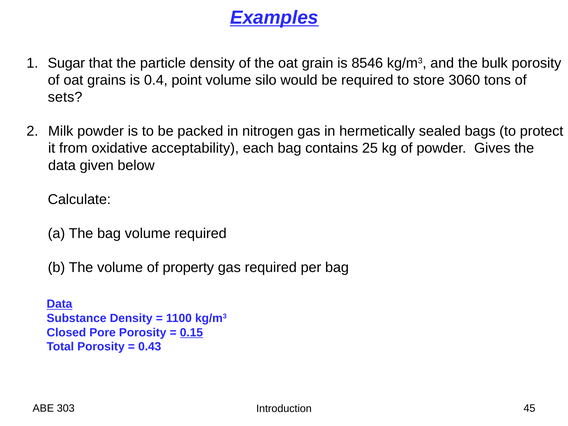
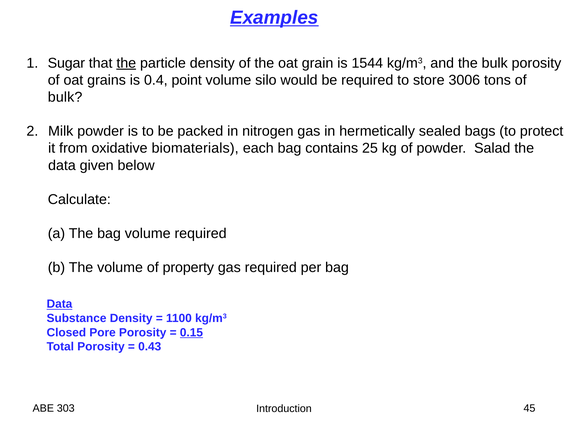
the at (126, 63) underline: none -> present
8546: 8546 -> 1544
3060: 3060 -> 3006
sets at (65, 97): sets -> bulk
acceptability: acceptability -> biomaterials
Gives: Gives -> Salad
